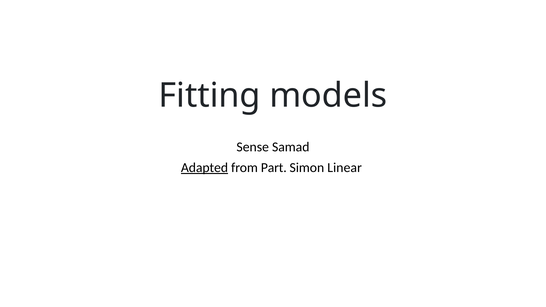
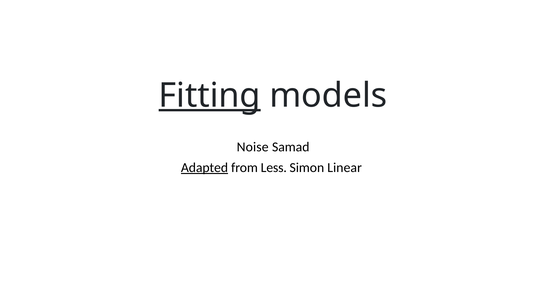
Fitting underline: none -> present
Sense: Sense -> Noise
Part: Part -> Less
